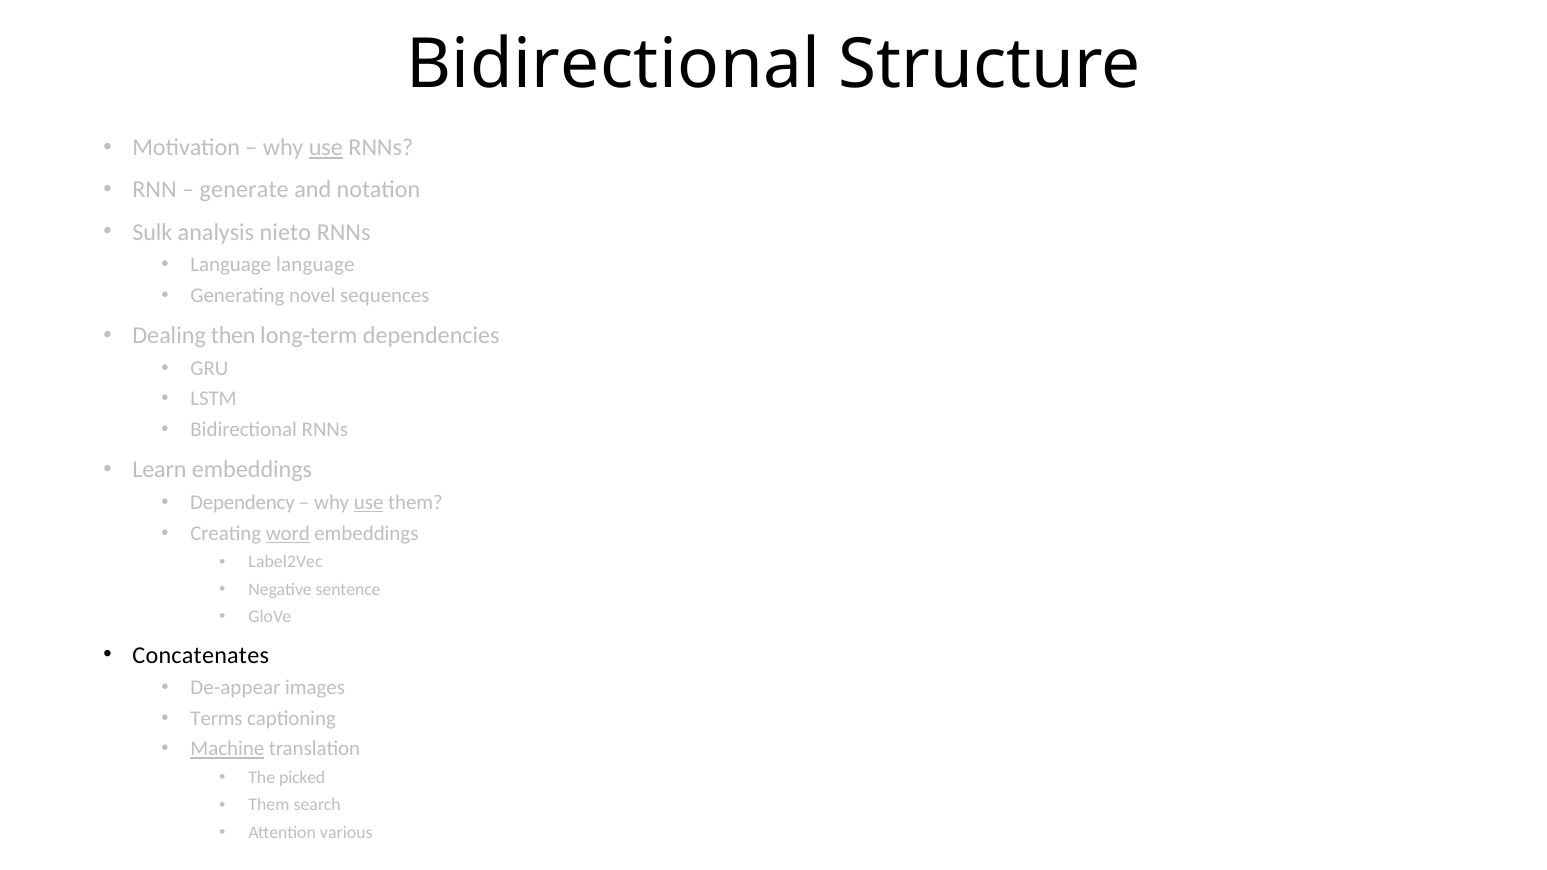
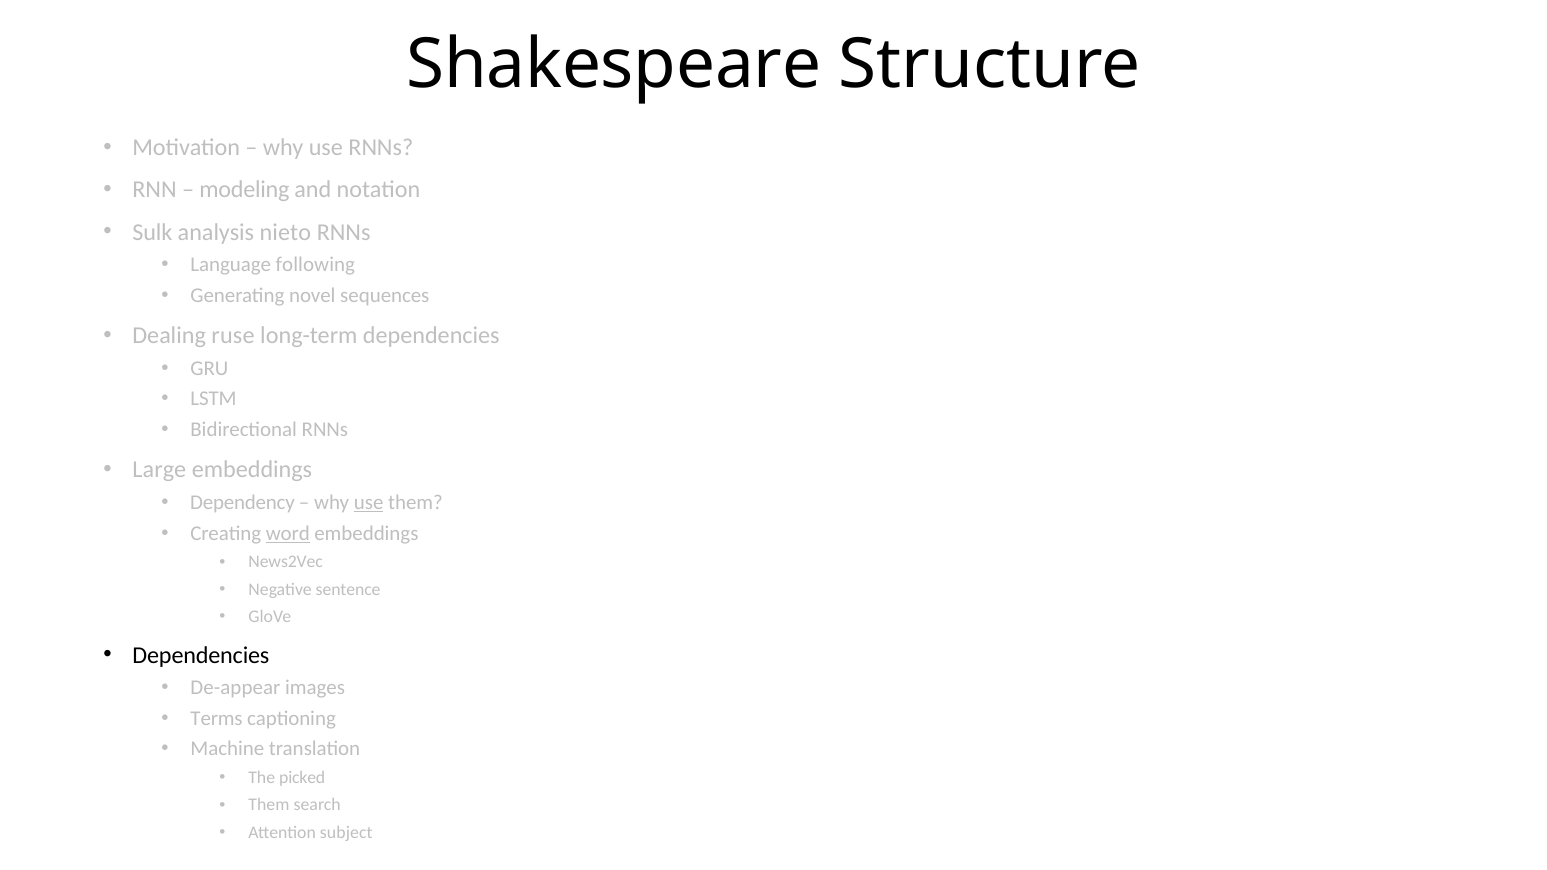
Bidirectional at (613, 65): Bidirectional -> Shakespeare
use at (326, 148) underline: present -> none
generate: generate -> modeling
Language language: language -> following
then: then -> ruse
Learn: Learn -> Large
Label2Vec: Label2Vec -> News2Vec
Concatenates at (201, 655): Concatenates -> Dependencies
Machine underline: present -> none
various: various -> subject
